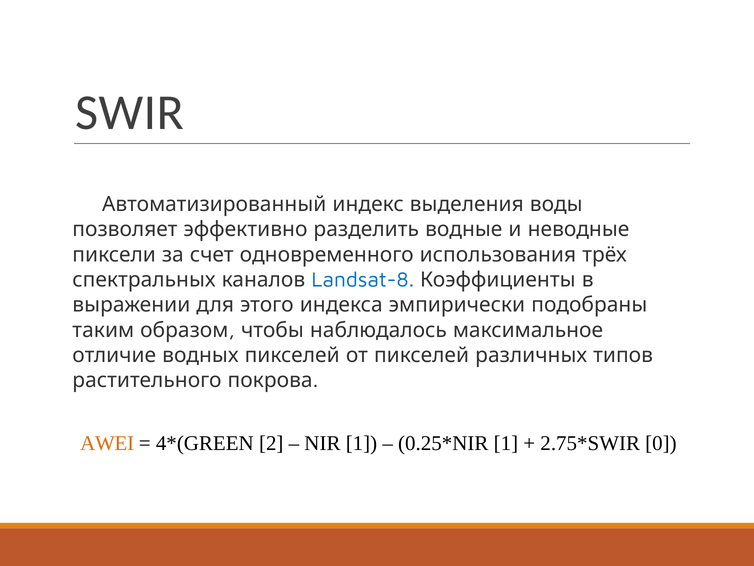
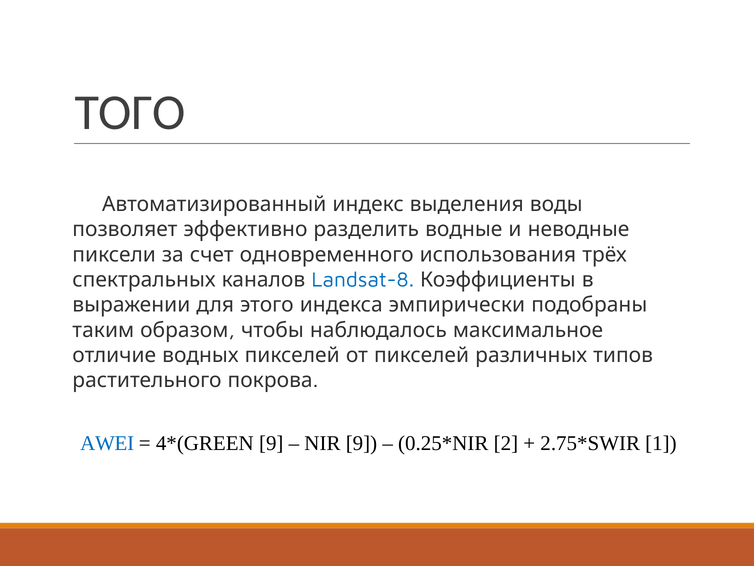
SWIR: SWIR -> ТОГО
AWEI colour: orange -> blue
2 at (271, 443): 2 -> 9
NIR 1: 1 -> 9
1 at (506, 443): 1 -> 2
0: 0 -> 1
